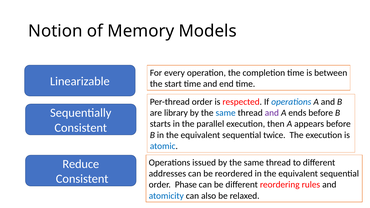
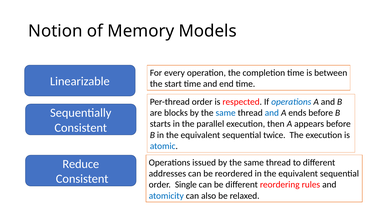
library: library -> blocks
and at (272, 113) colour: purple -> blue
Phase: Phase -> Single
